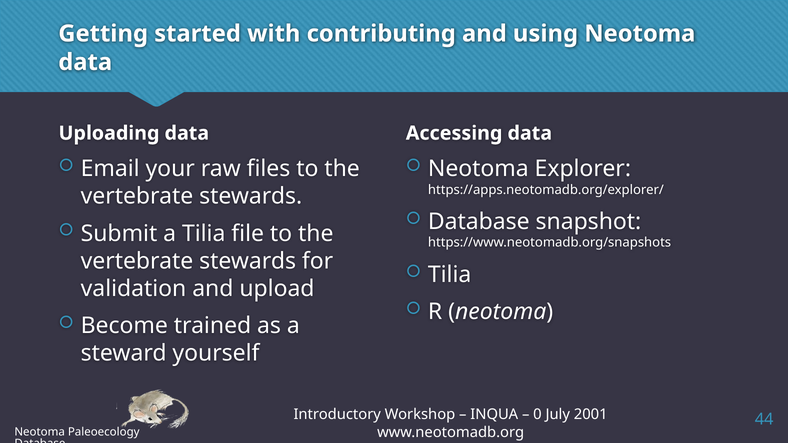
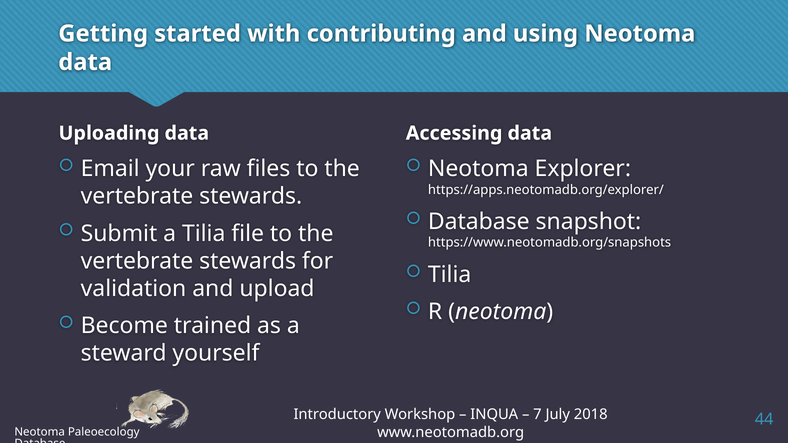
0: 0 -> 7
2001: 2001 -> 2018
